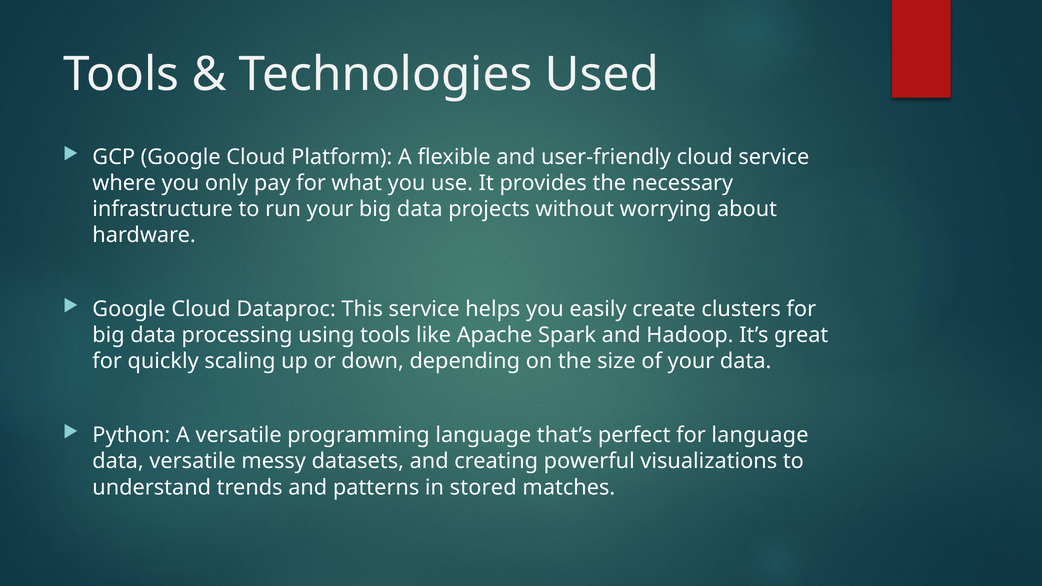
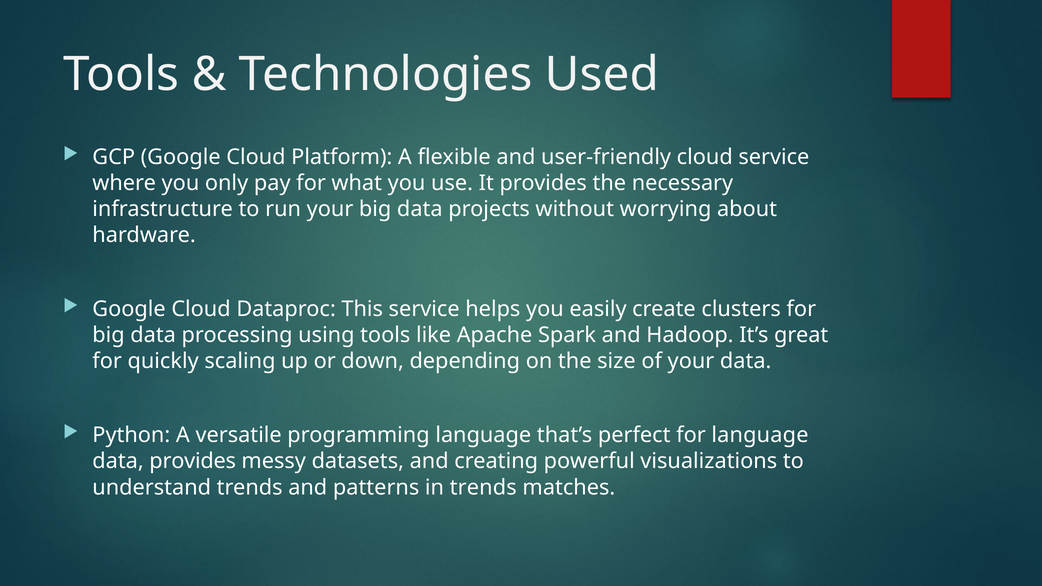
data versatile: versatile -> provides
in stored: stored -> trends
